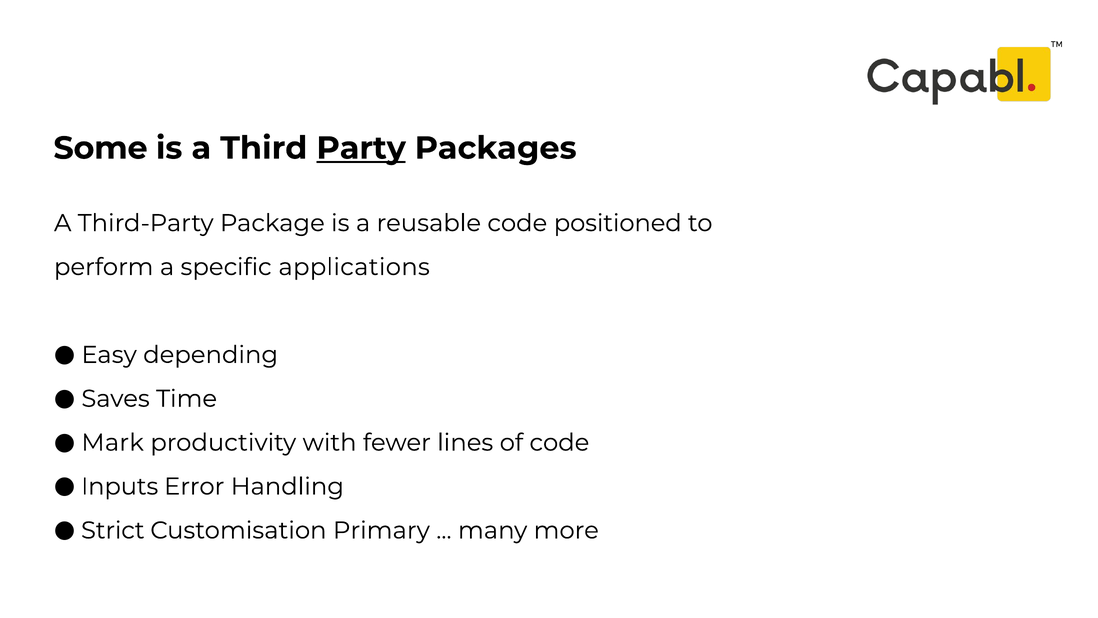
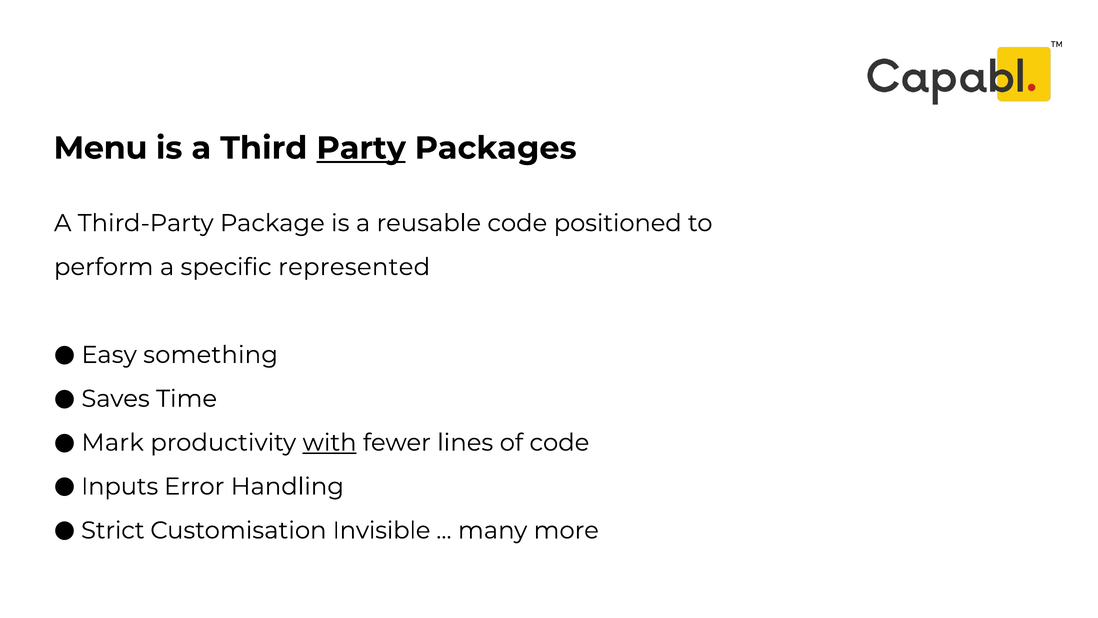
Some: Some -> Menu
applications: applications -> represented
depending: depending -> something
with underline: none -> present
Primary: Primary -> Invisible
